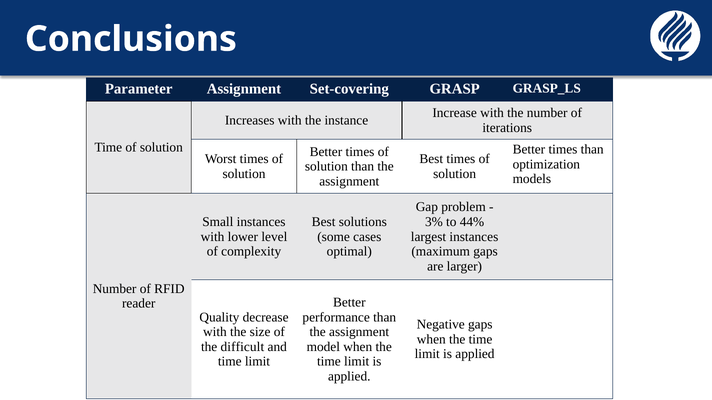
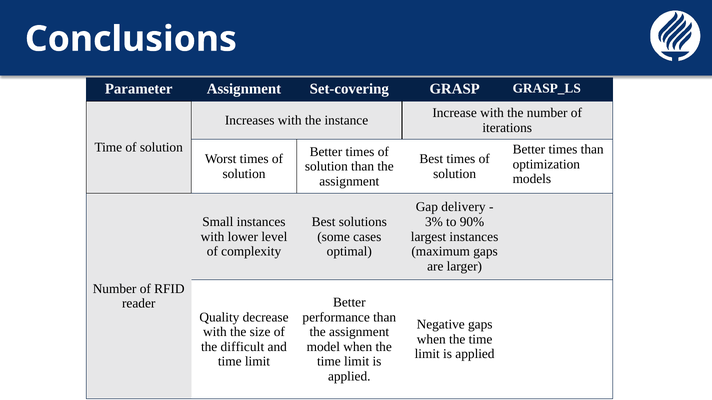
problem: problem -> delivery
44%: 44% -> 90%
